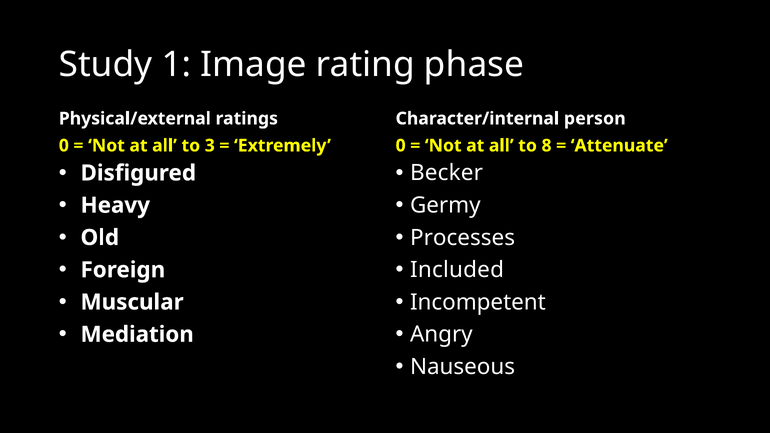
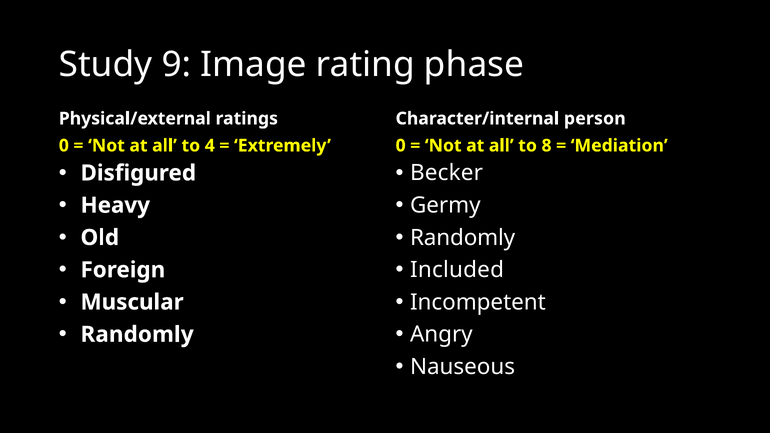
1: 1 -> 9
3: 3 -> 4
Attenuate: Attenuate -> Mediation
Processes at (463, 238): Processes -> Randomly
Mediation at (137, 335): Mediation -> Randomly
